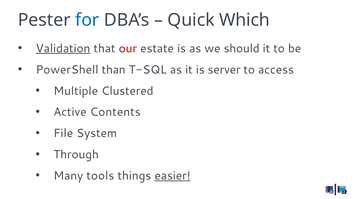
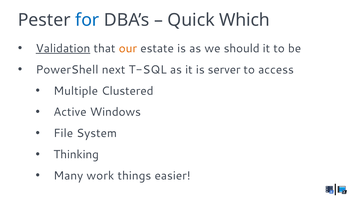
our colour: red -> orange
than: than -> next
Contents: Contents -> Windows
Through: Through -> Thinking
tools: tools -> work
easier underline: present -> none
